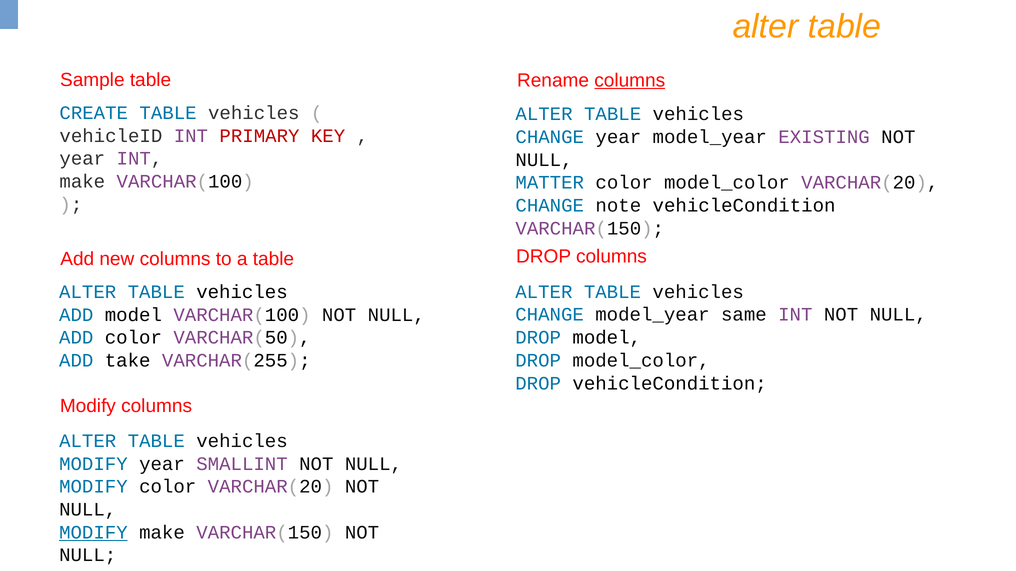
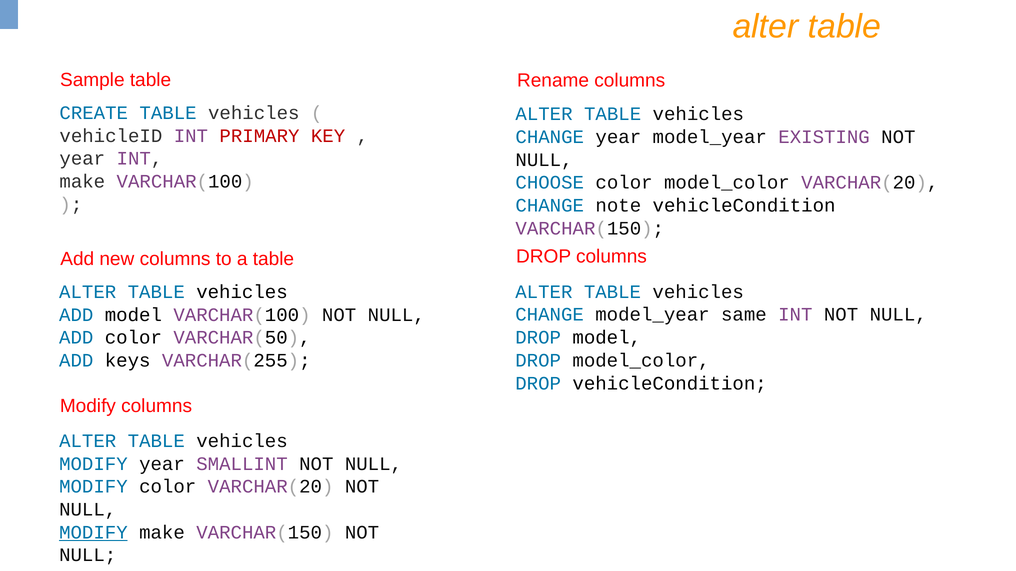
columns at (630, 80) underline: present -> none
MATTER: MATTER -> CHOOSE
take: take -> keys
